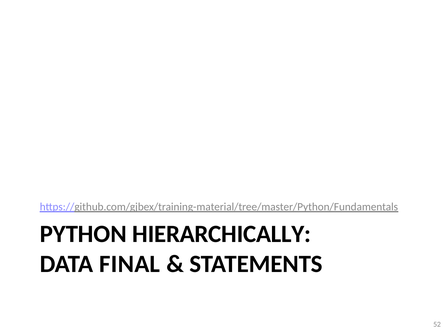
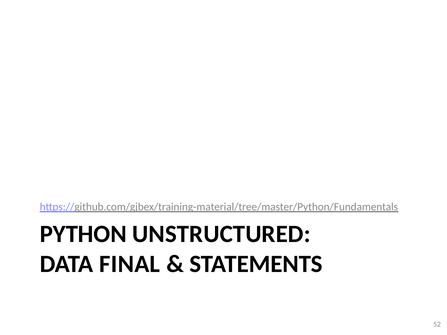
HIERARCHICALLY: HIERARCHICALLY -> UNSTRUCTURED
